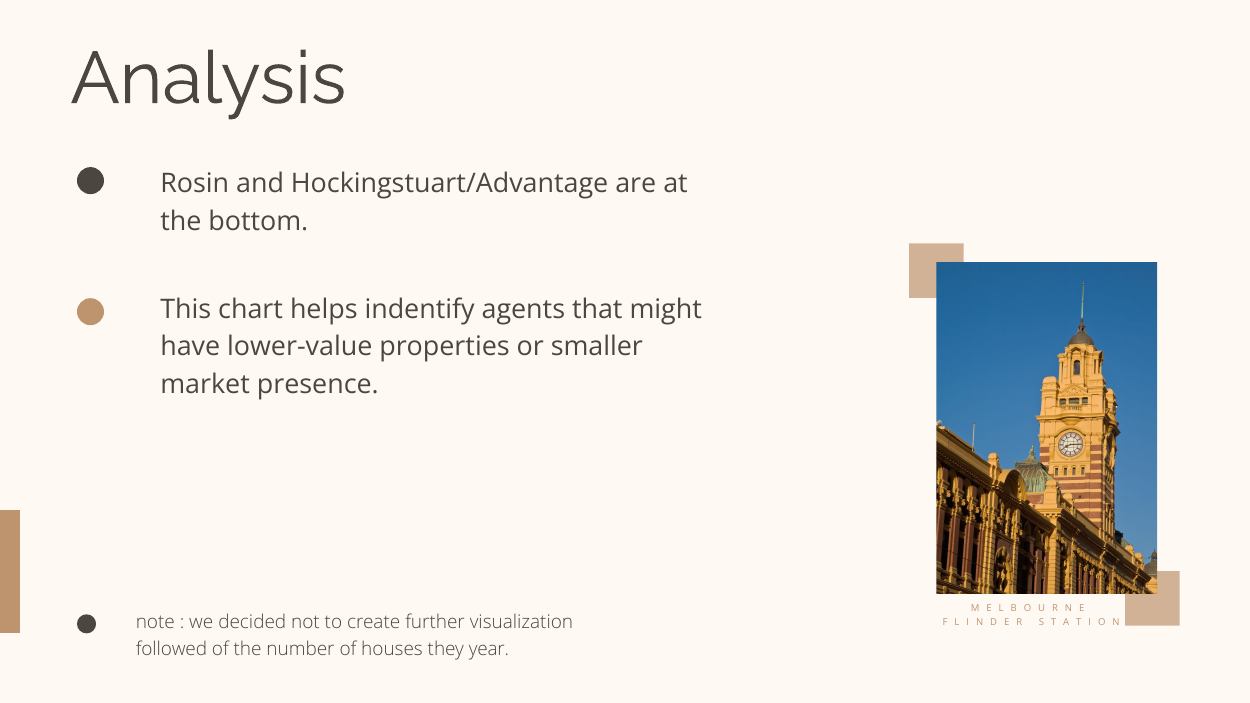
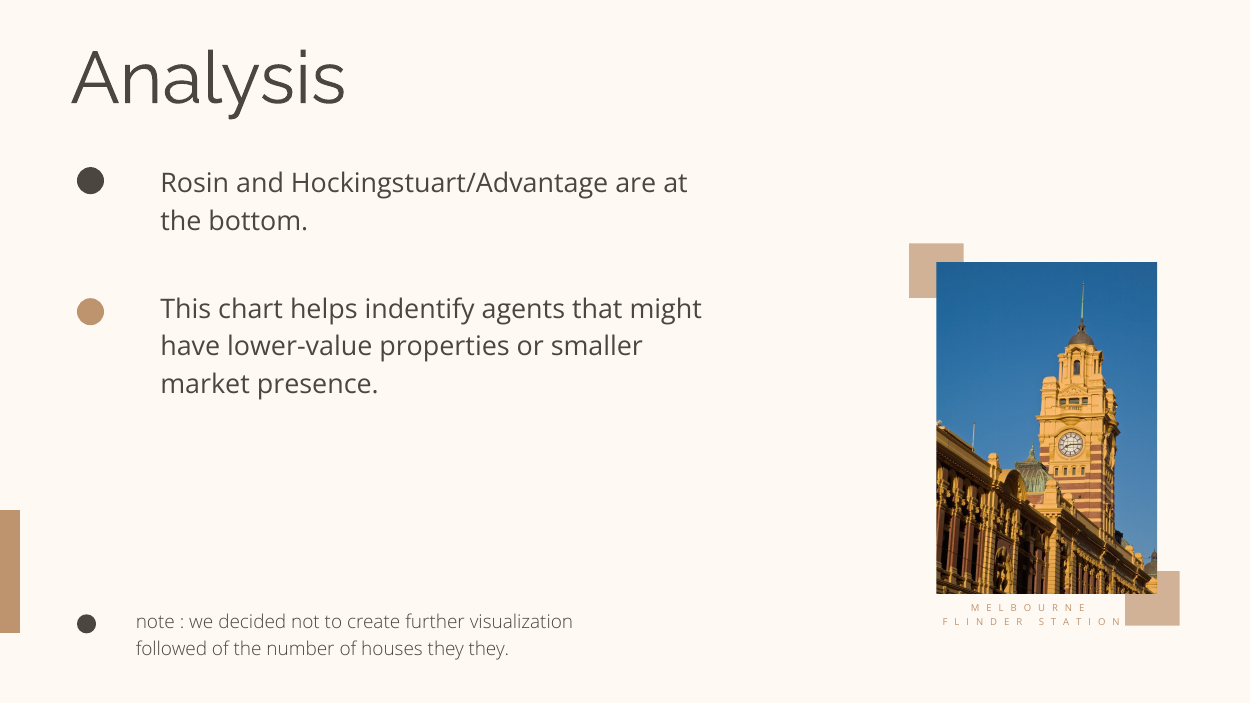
they year: year -> they
